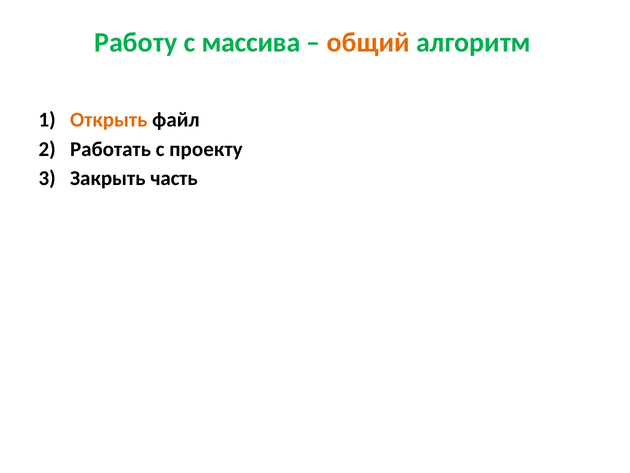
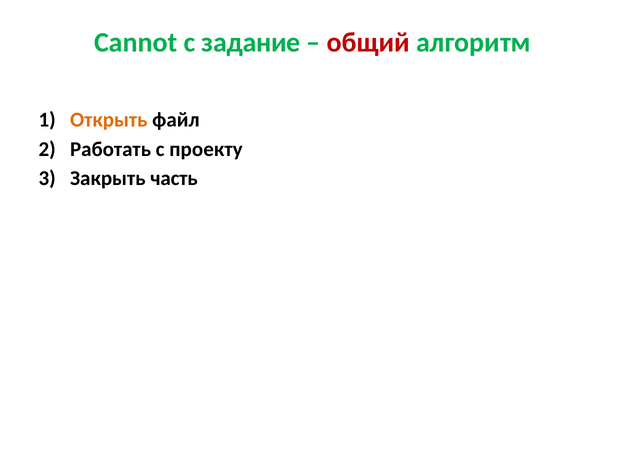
Работу: Работу -> Cannot
массива: массива -> задание
общий colour: orange -> red
